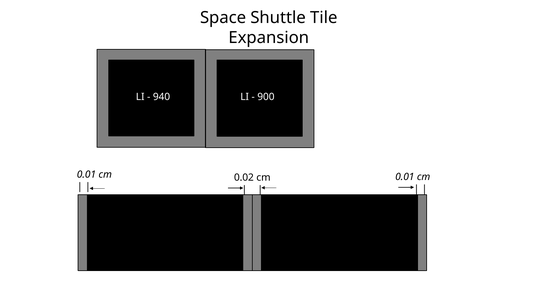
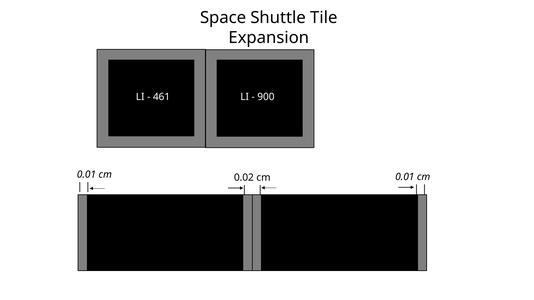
940: 940 -> 461
